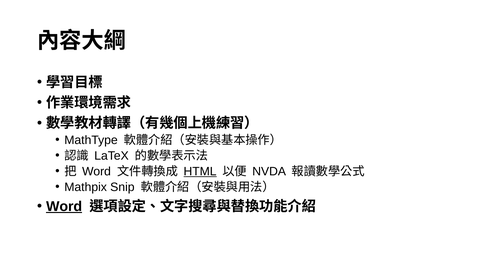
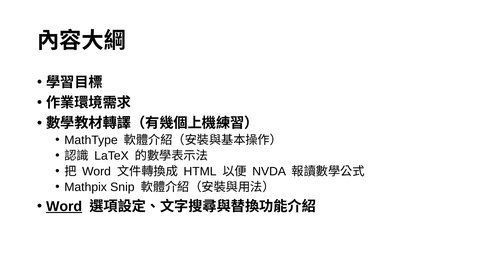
HTML underline: present -> none
